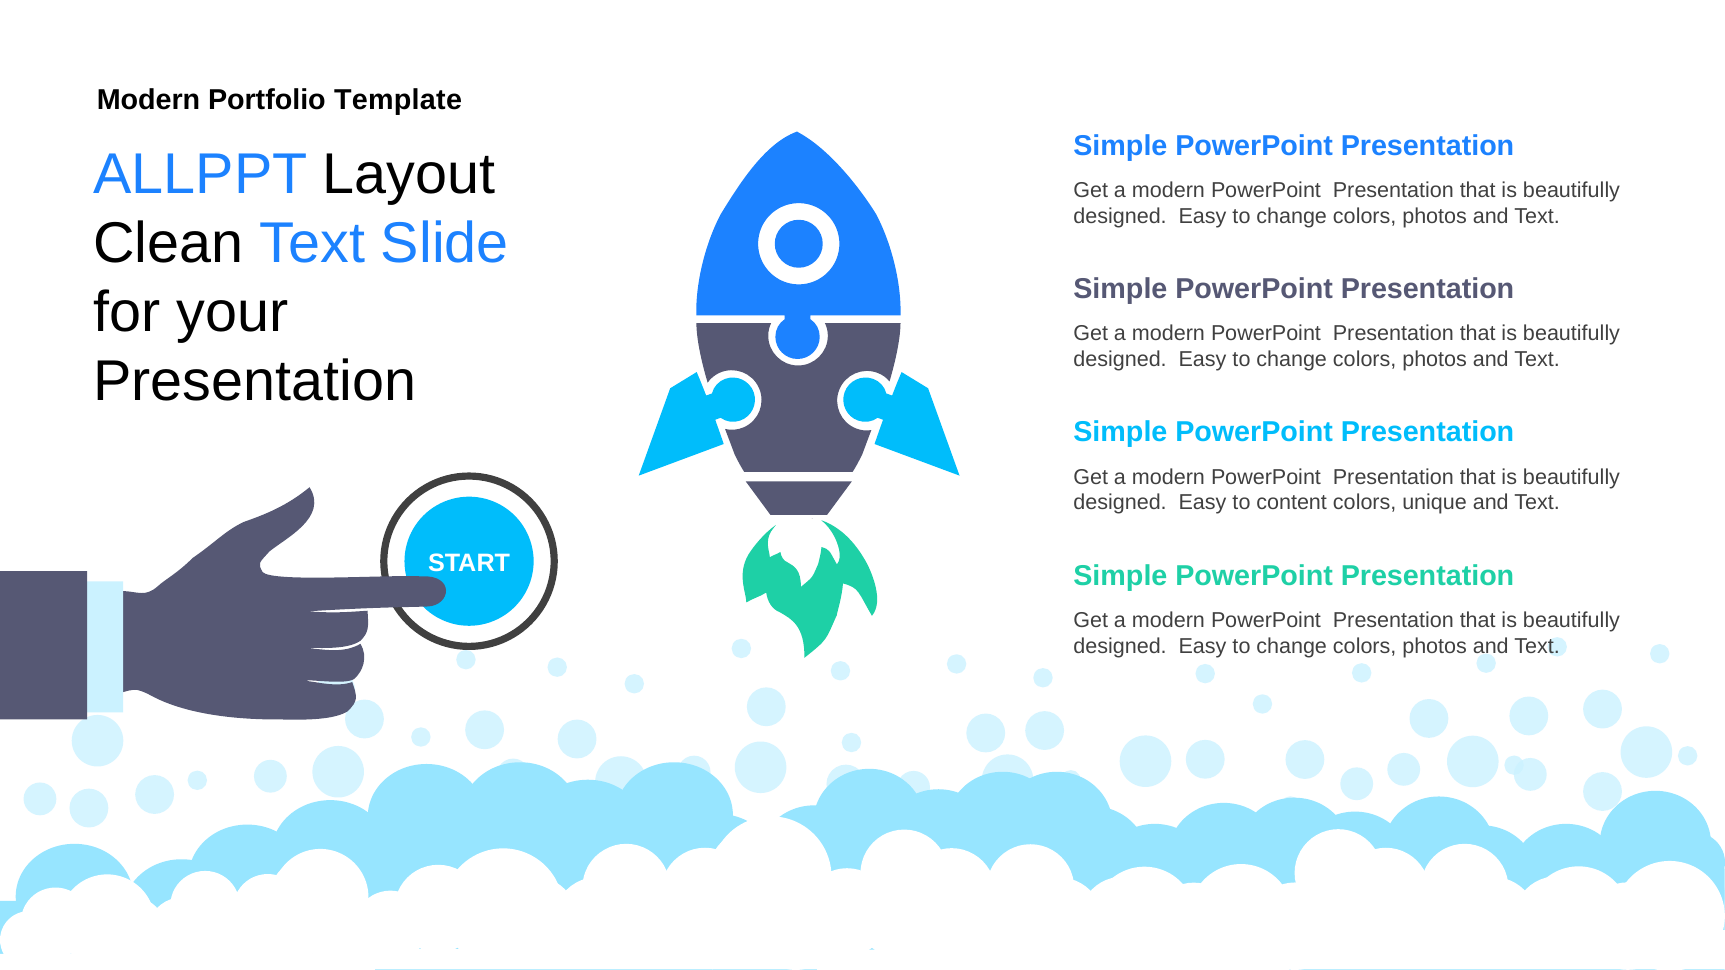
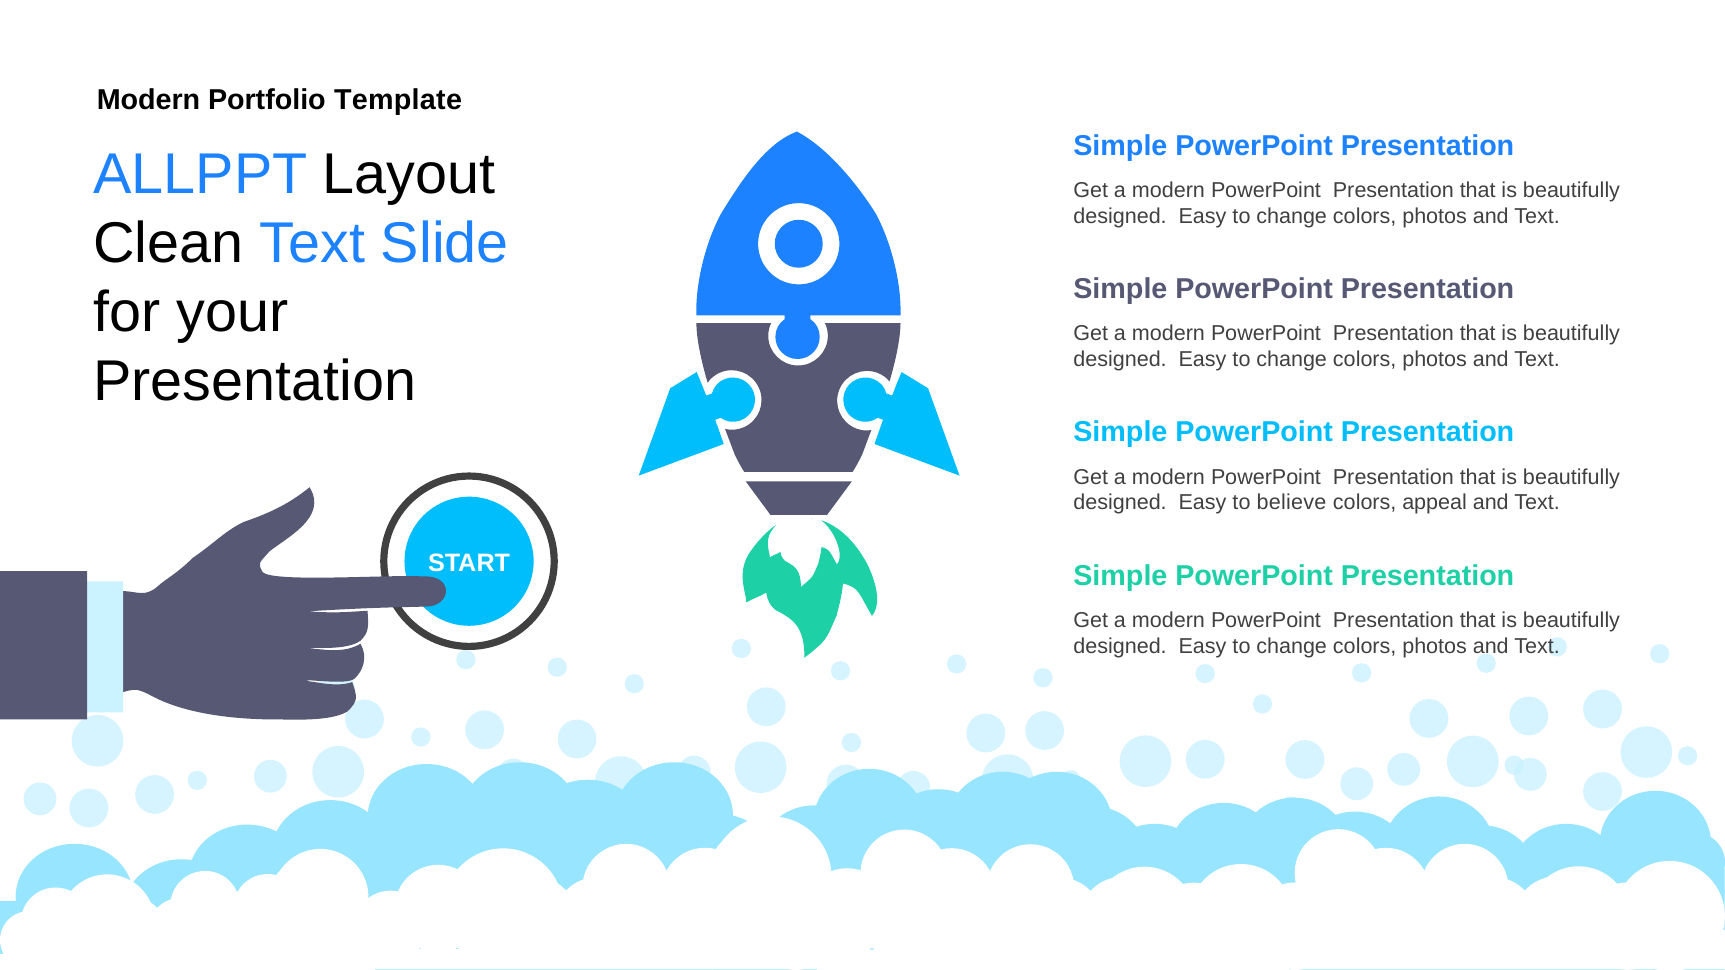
content: content -> believe
unique: unique -> appeal
